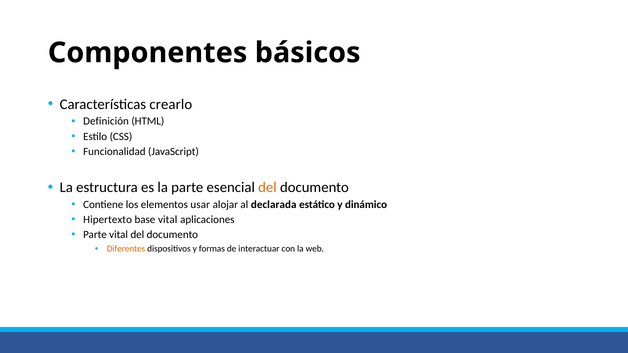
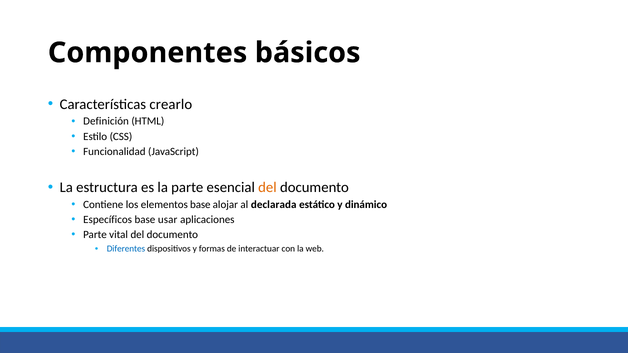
elementos usar: usar -> base
Hipertexto: Hipertexto -> Específicos
base vital: vital -> usar
Diferentes colour: orange -> blue
